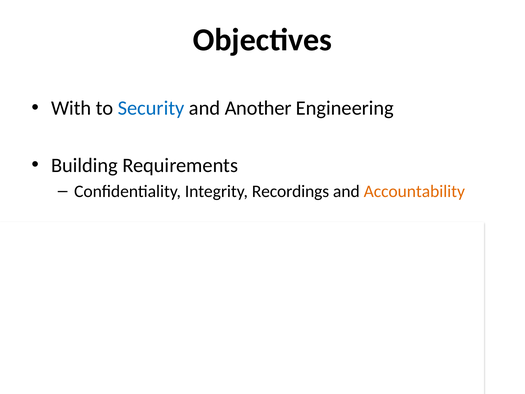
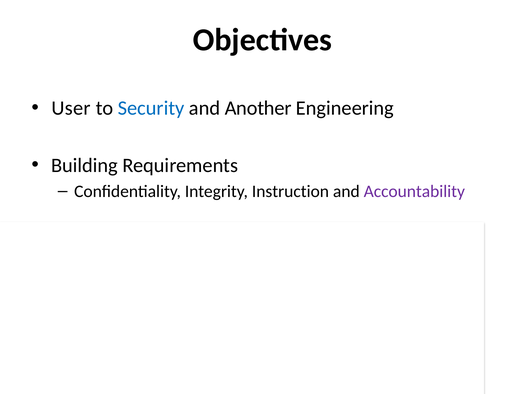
With: With -> User
Recordings: Recordings -> Instruction
Accountability colour: orange -> purple
